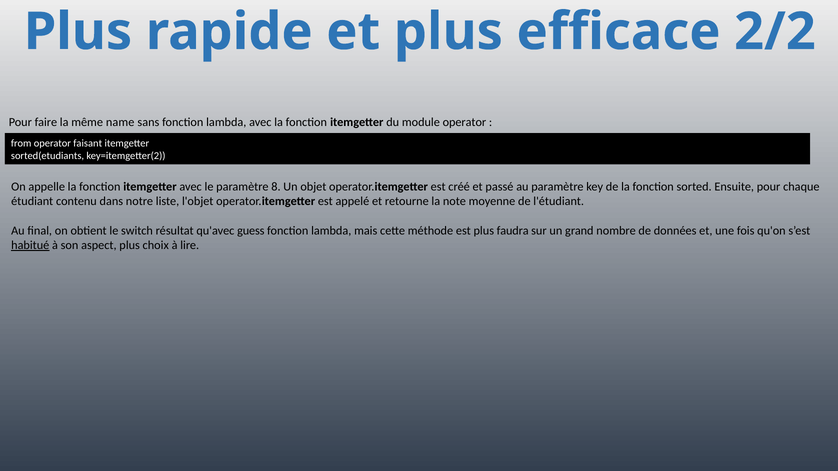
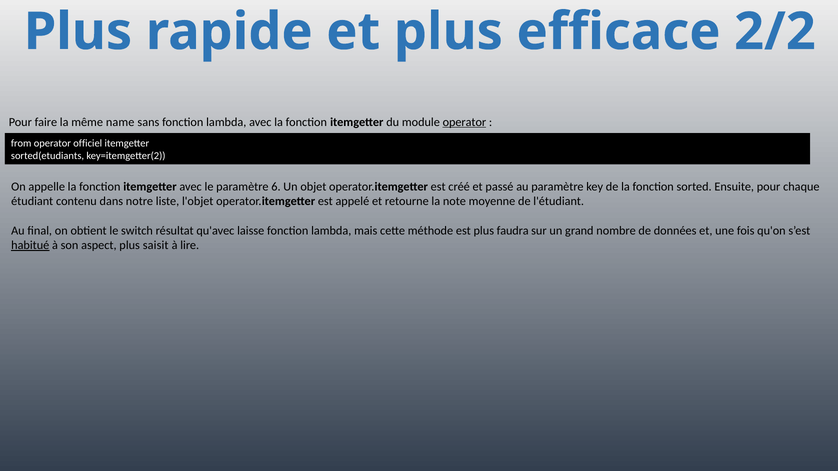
operator at (464, 122) underline: none -> present
faisant: faisant -> officiel
8: 8 -> 6
guess: guess -> laisse
choix: choix -> saisit
